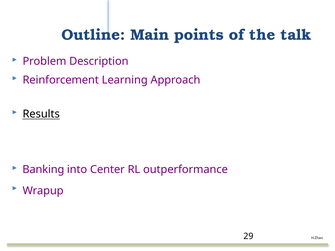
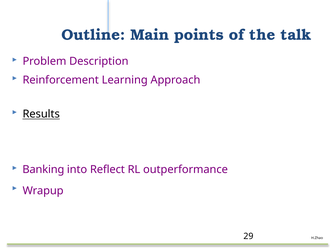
Center: Center -> Reflect
